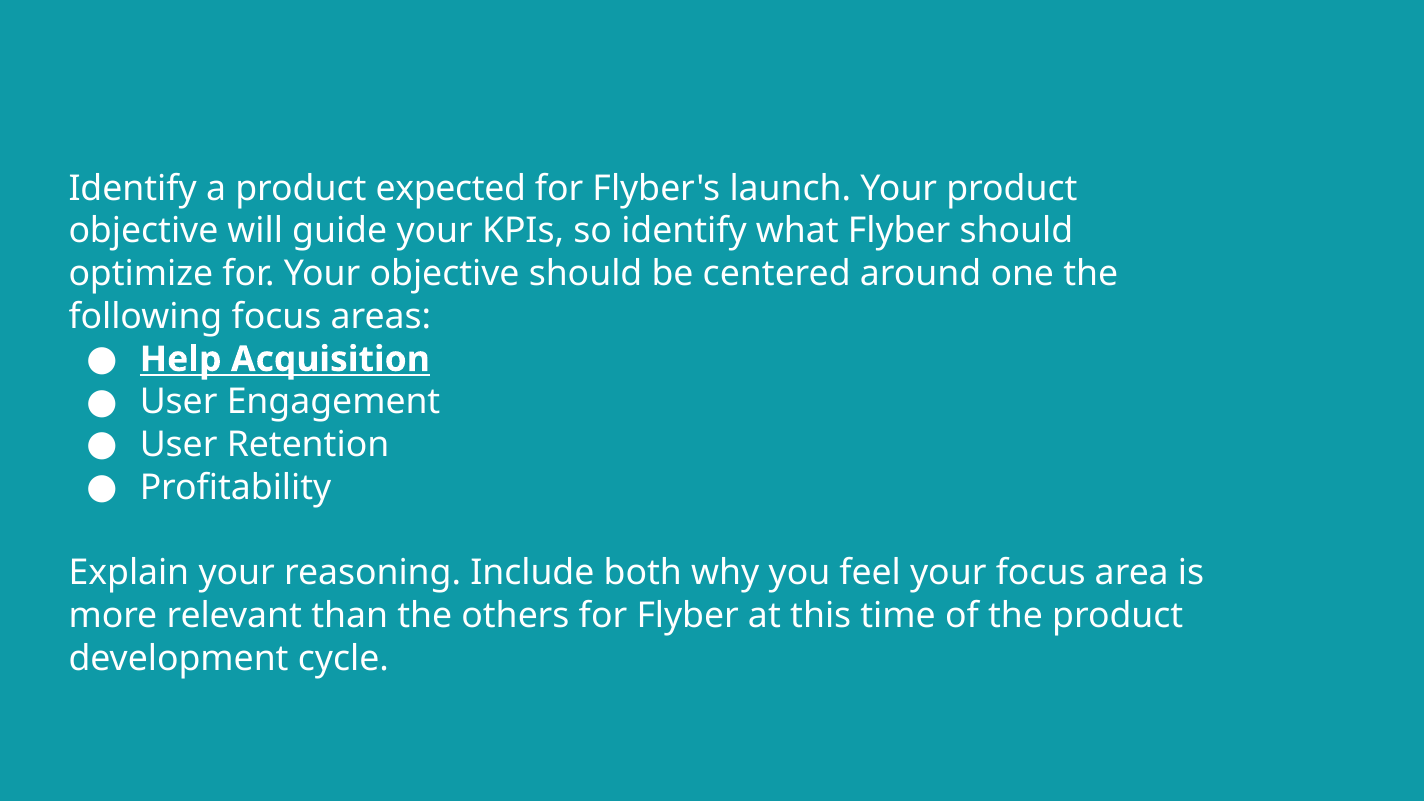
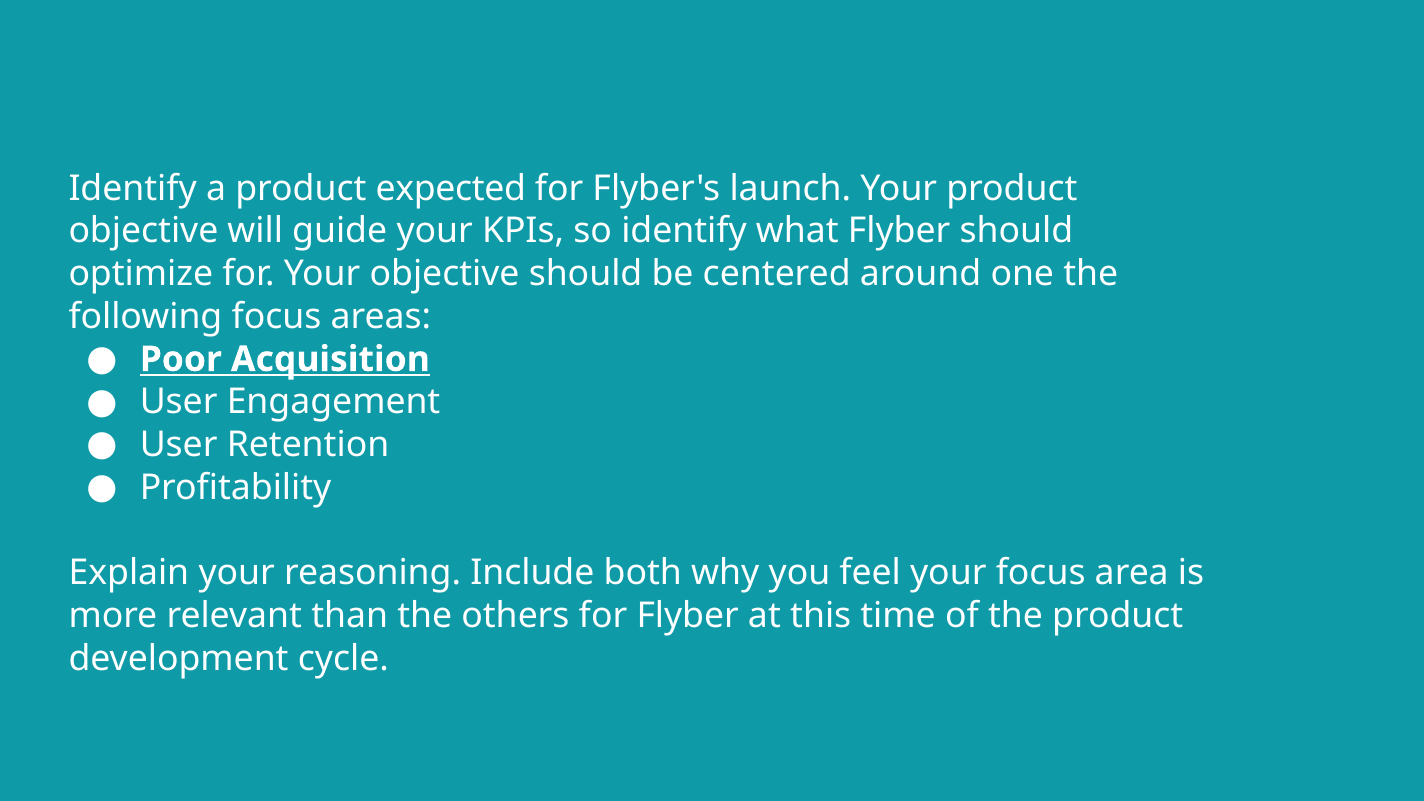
Help: Help -> Poor
